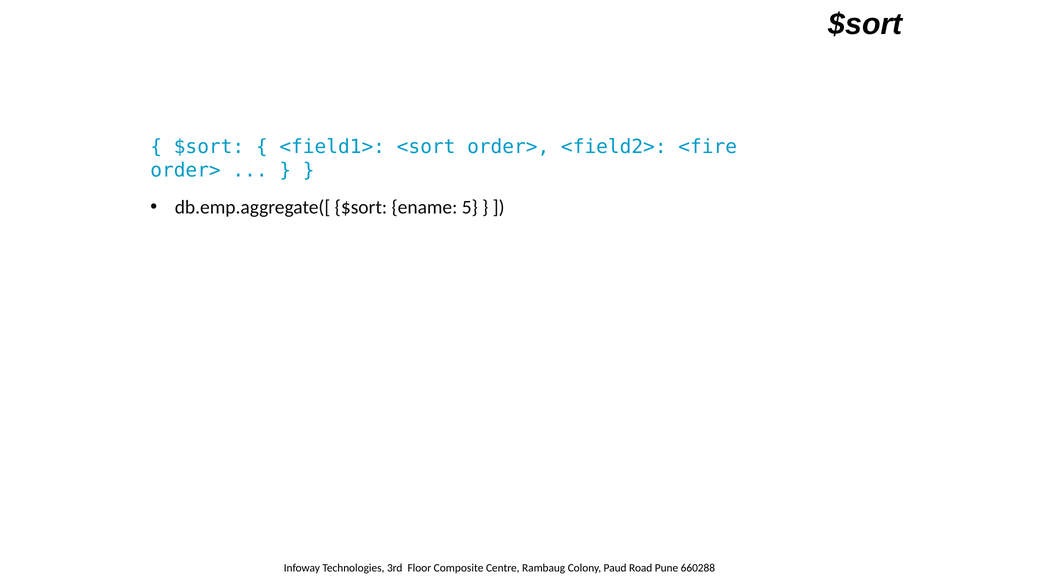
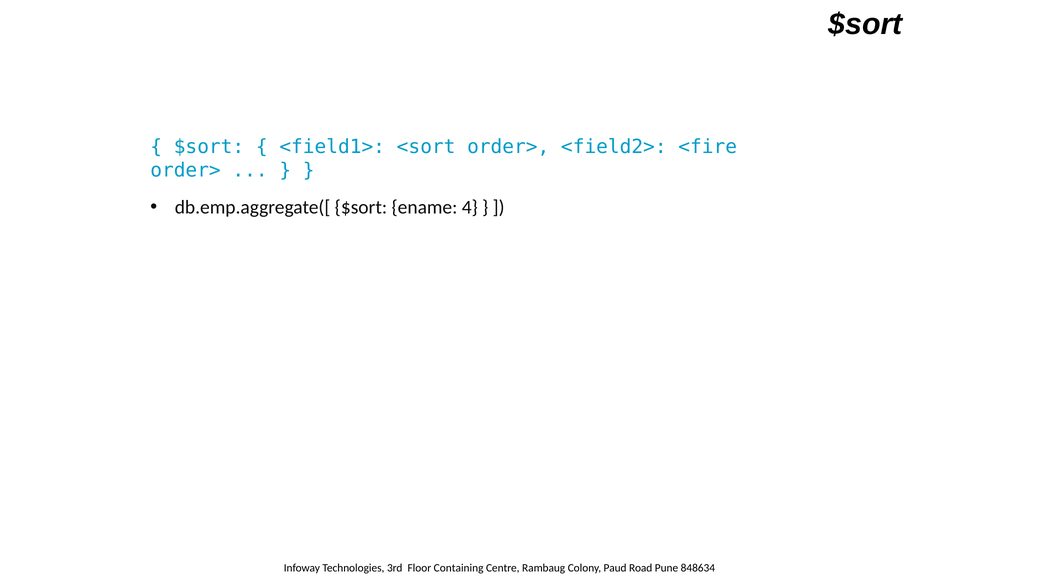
5: 5 -> 4
Composite: Composite -> Containing
660288: 660288 -> 848634
